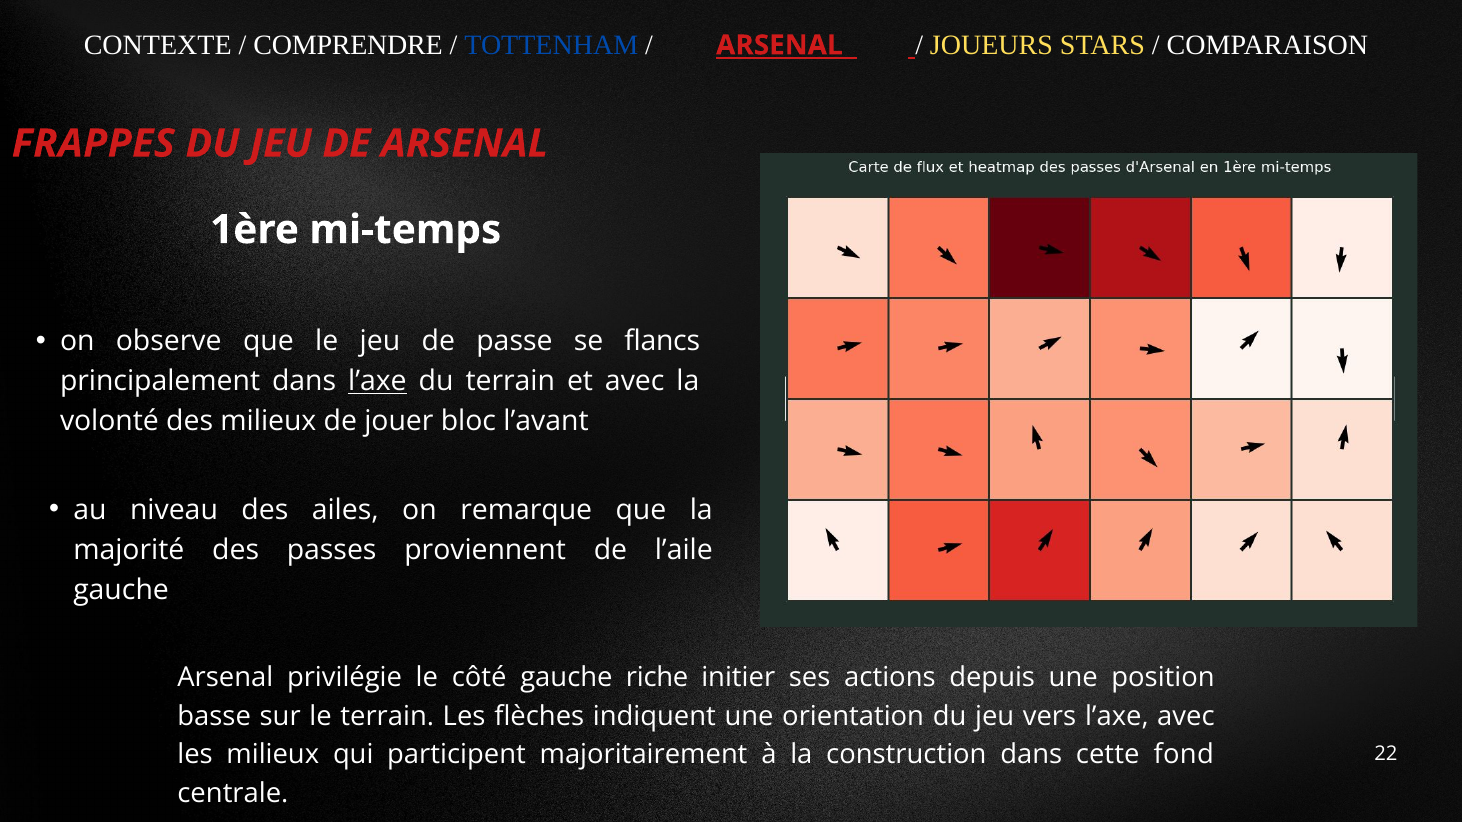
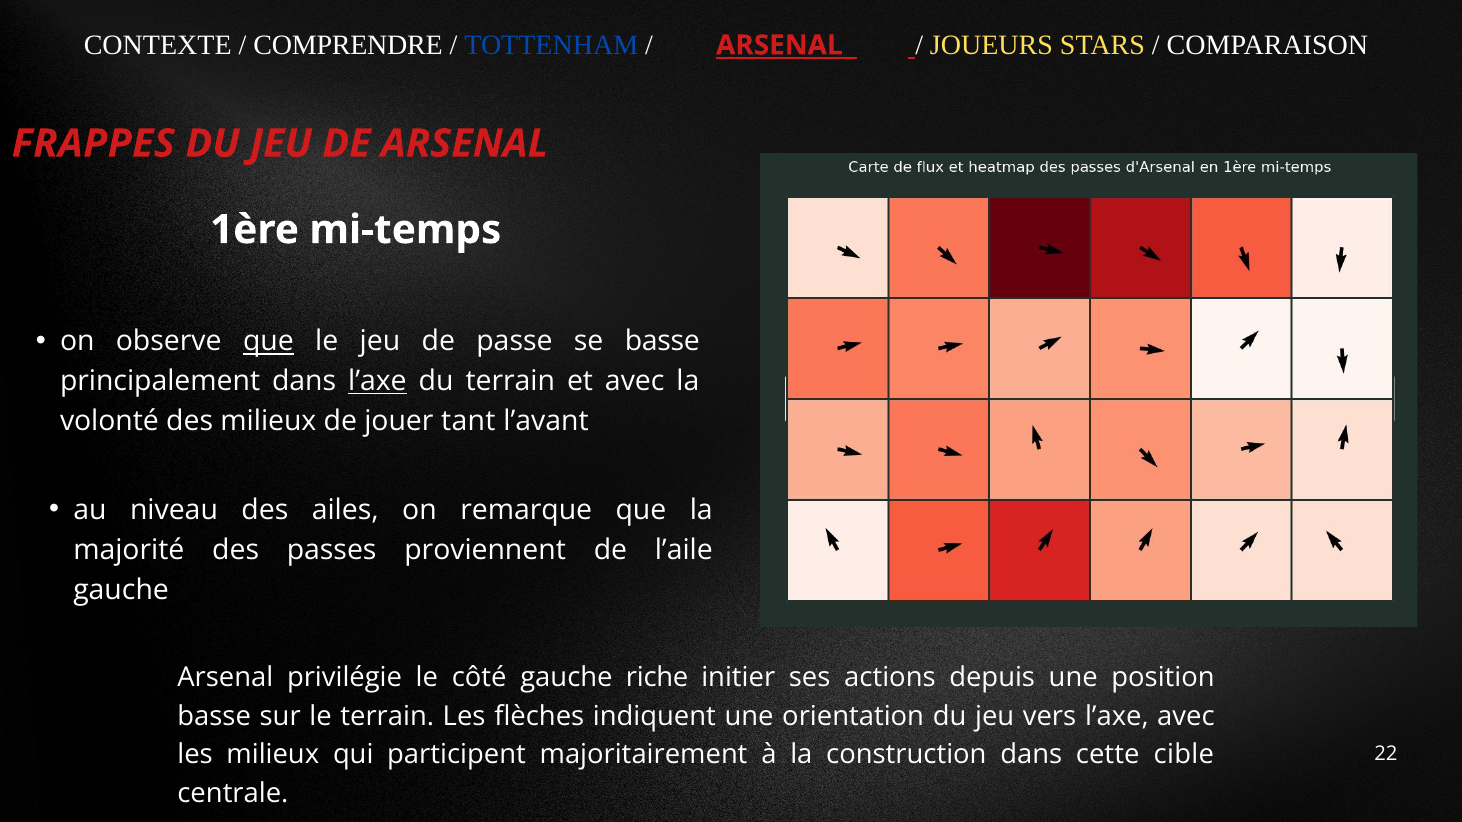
que at (268, 342) underline: none -> present
se flancs: flancs -> basse
bloc: bloc -> tant
fond: fond -> cible
